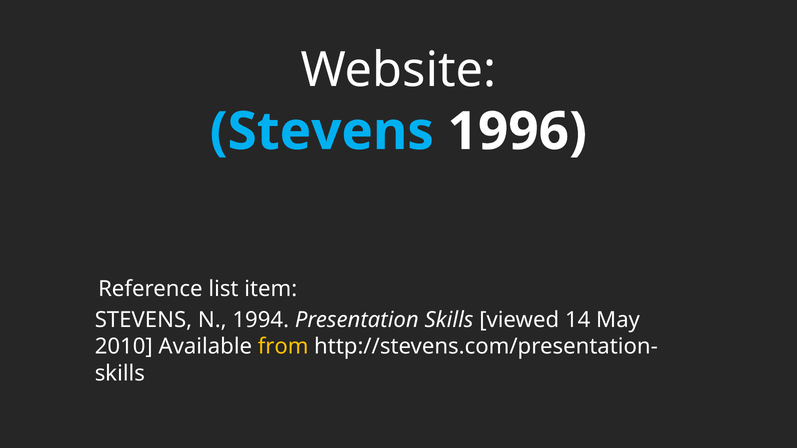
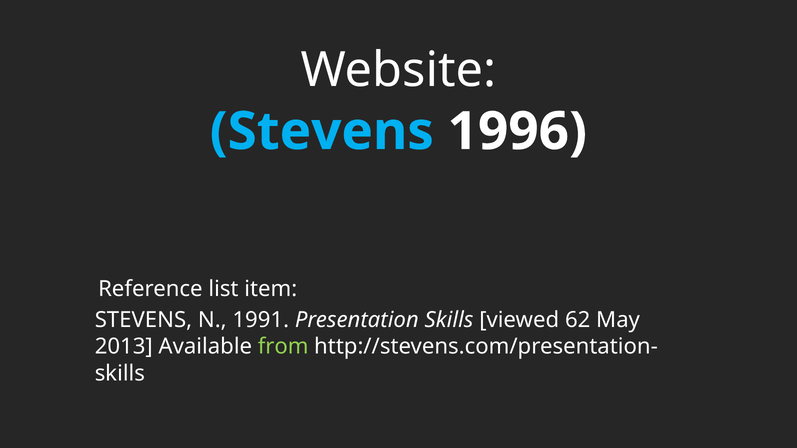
1994: 1994 -> 1991
14: 14 -> 62
2010: 2010 -> 2013
from colour: yellow -> light green
